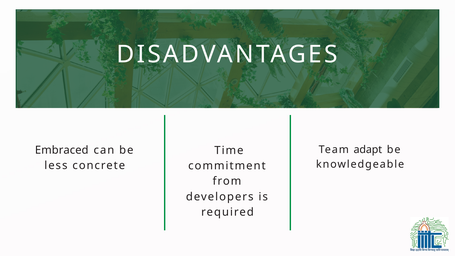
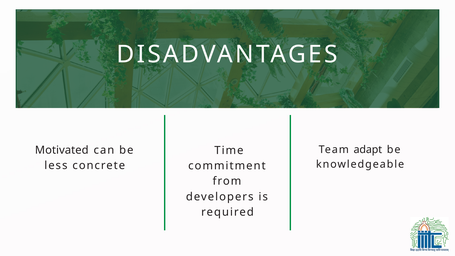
Embraced: Embraced -> Motivated
